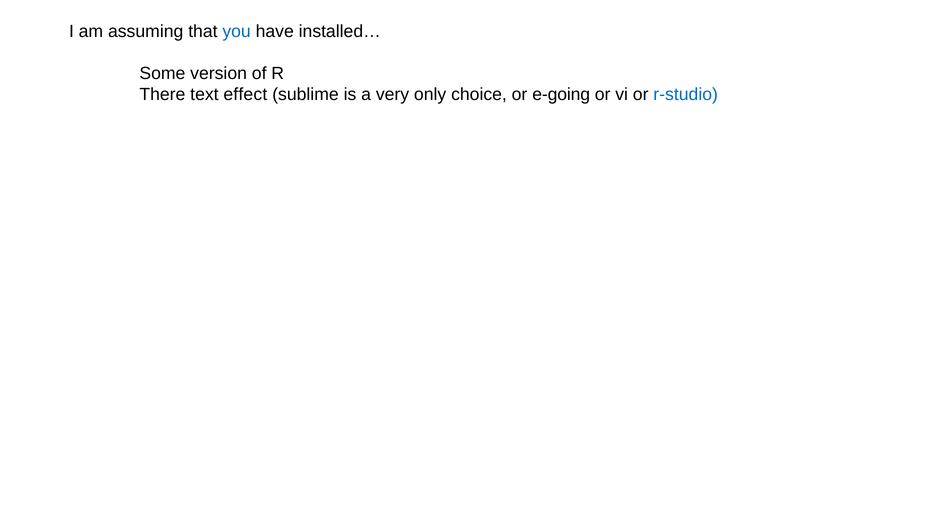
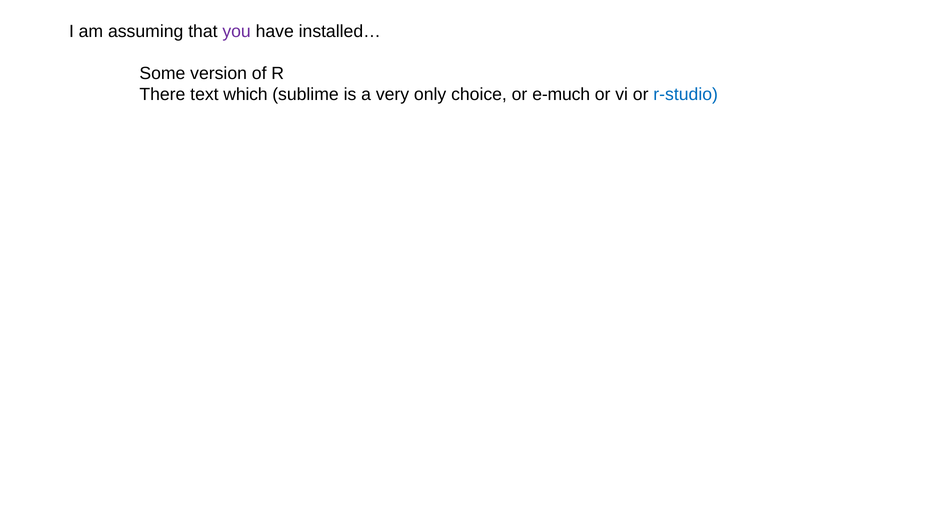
you colour: blue -> purple
effect: effect -> which
e-going: e-going -> e-much
